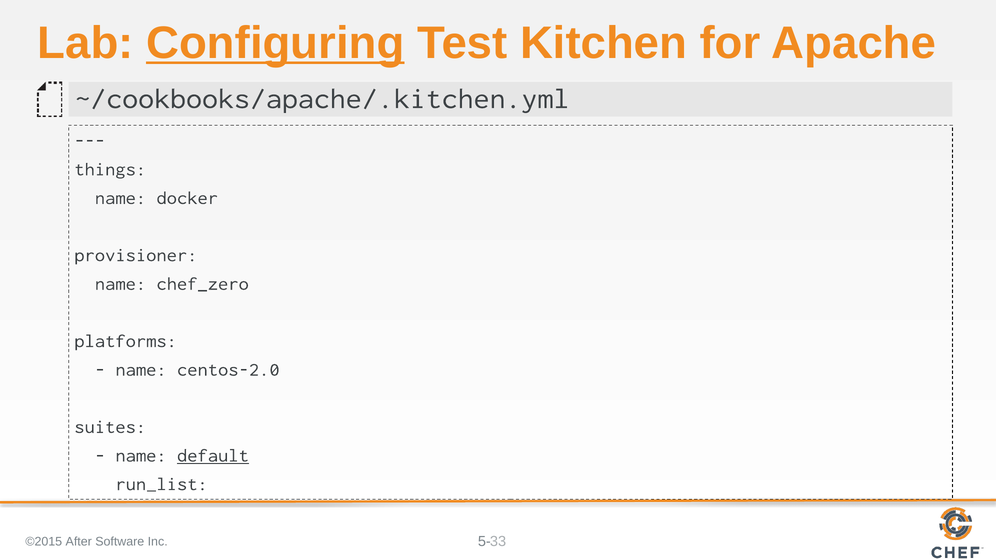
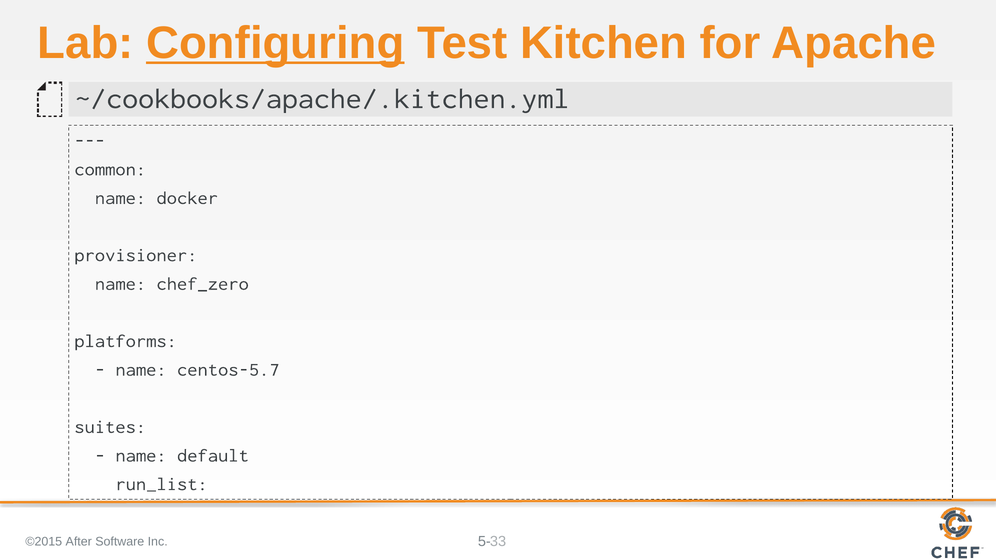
things: things -> common
centos-2.0: centos-2.0 -> centos-5.7
default underline: present -> none
